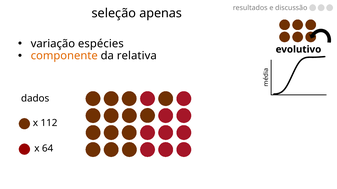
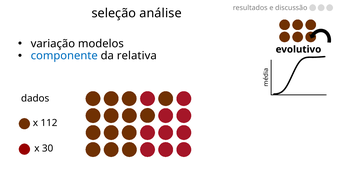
apenas: apenas -> análise
espécies: espécies -> modelos
componente colour: orange -> blue
64: 64 -> 30
